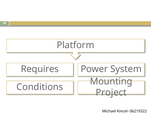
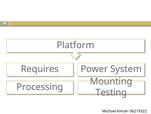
Conditions: Conditions -> Processing
Project: Project -> Testing
